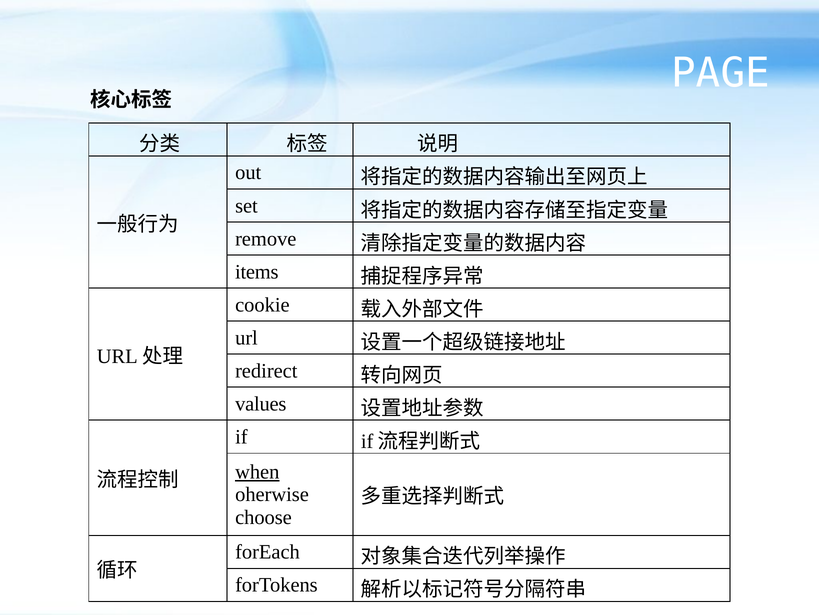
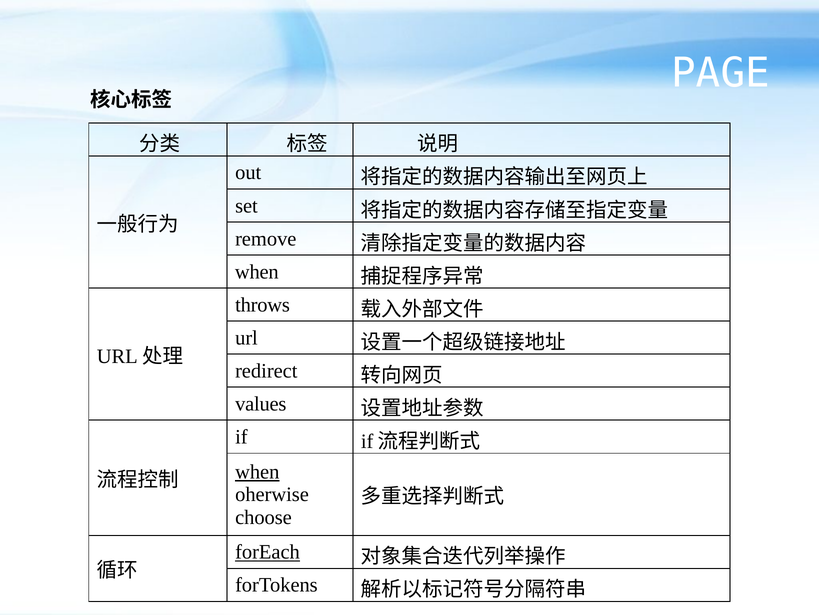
items at (257, 271): items -> when
cookie: cookie -> throws
forEach underline: none -> present
